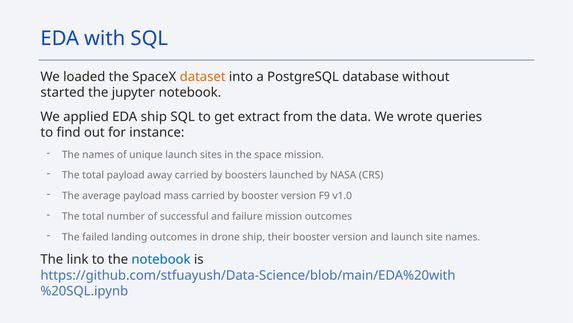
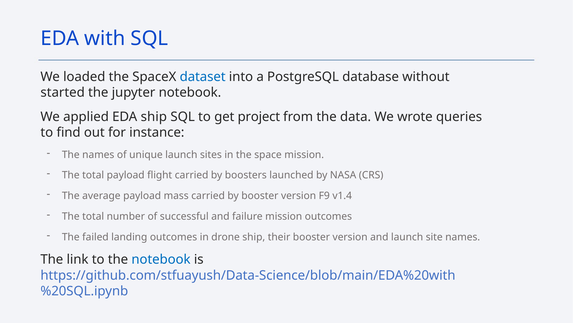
dataset colour: orange -> blue
extract: extract -> project
away: away -> flight
v1.0: v1.0 -> v1.4
